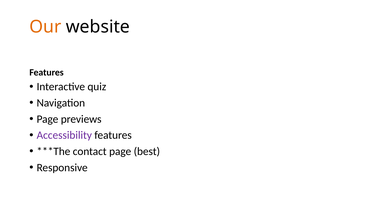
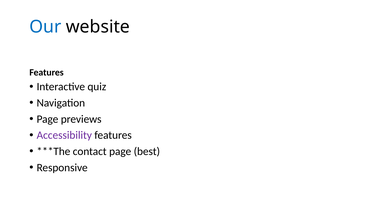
Our colour: orange -> blue
